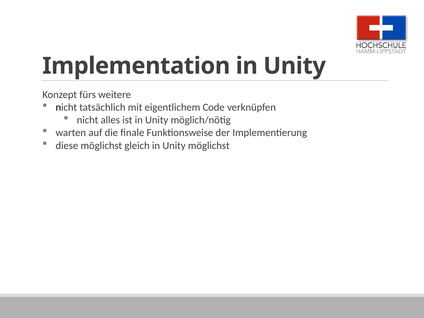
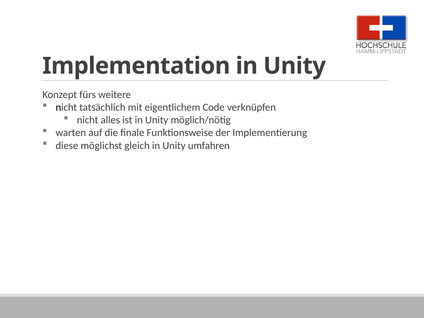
Unity möglichst: möglichst -> umfahren
